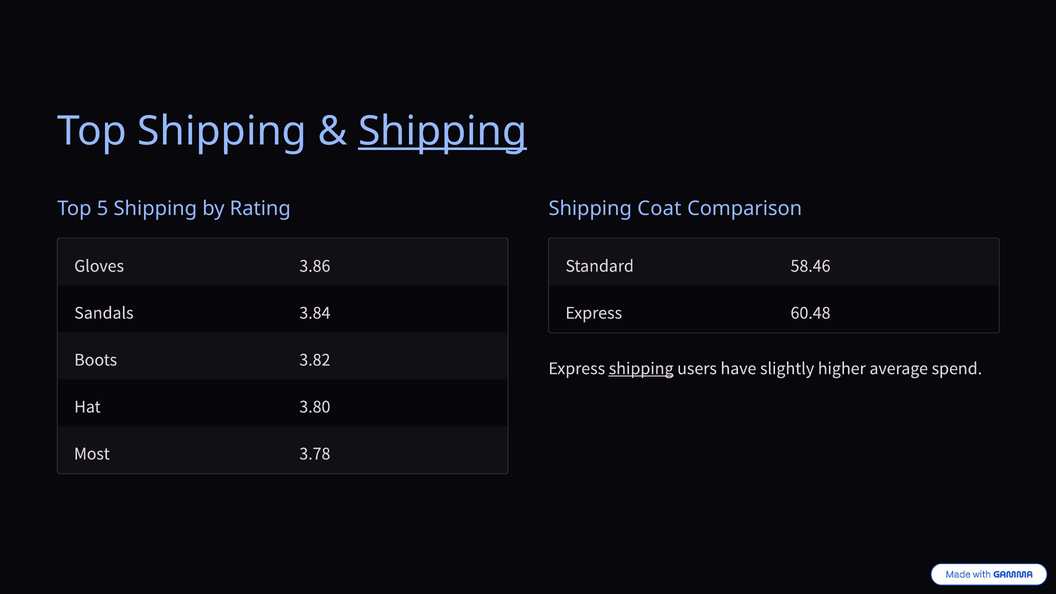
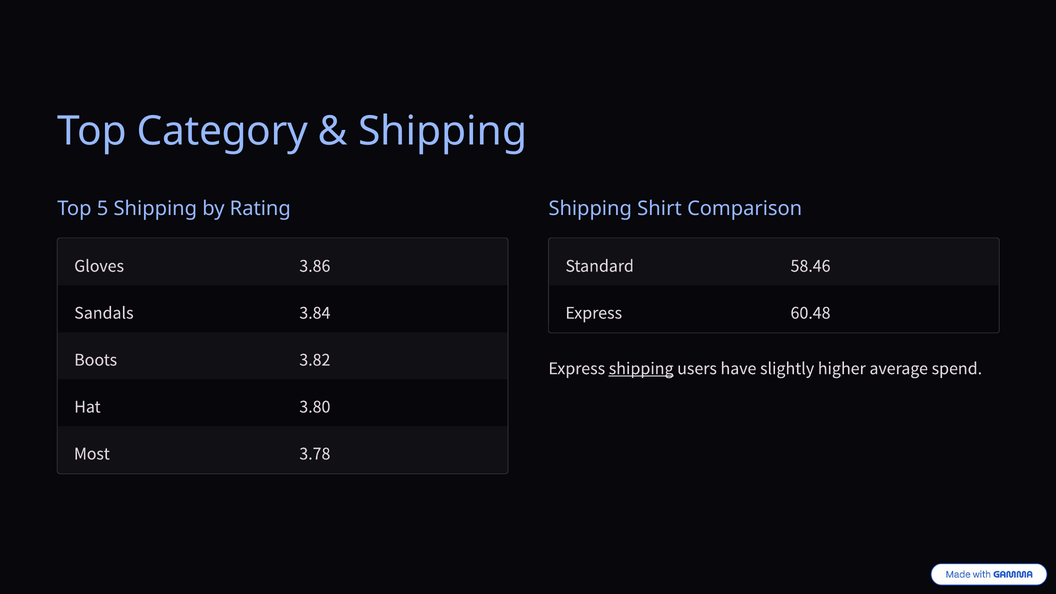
Top Shipping: Shipping -> Category
Shipping at (443, 131) underline: present -> none
Coat: Coat -> Shirt
